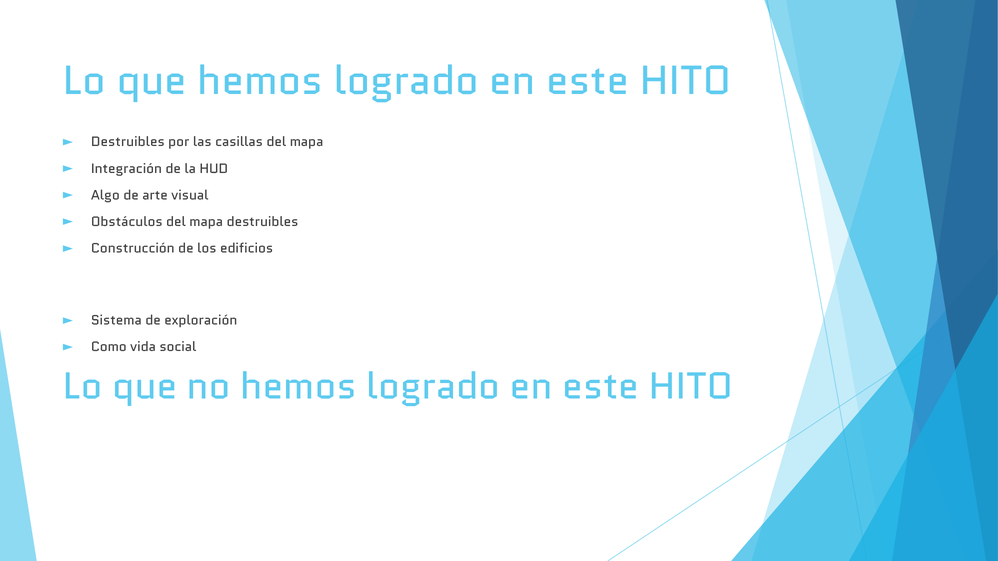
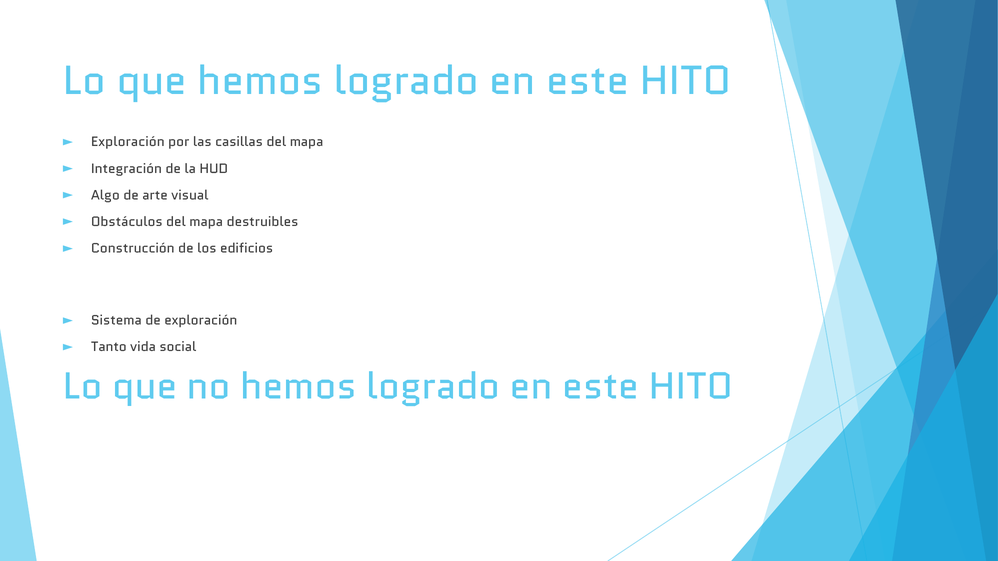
Destruibles at (128, 142): Destruibles -> Exploración
Como: Como -> Tanto
